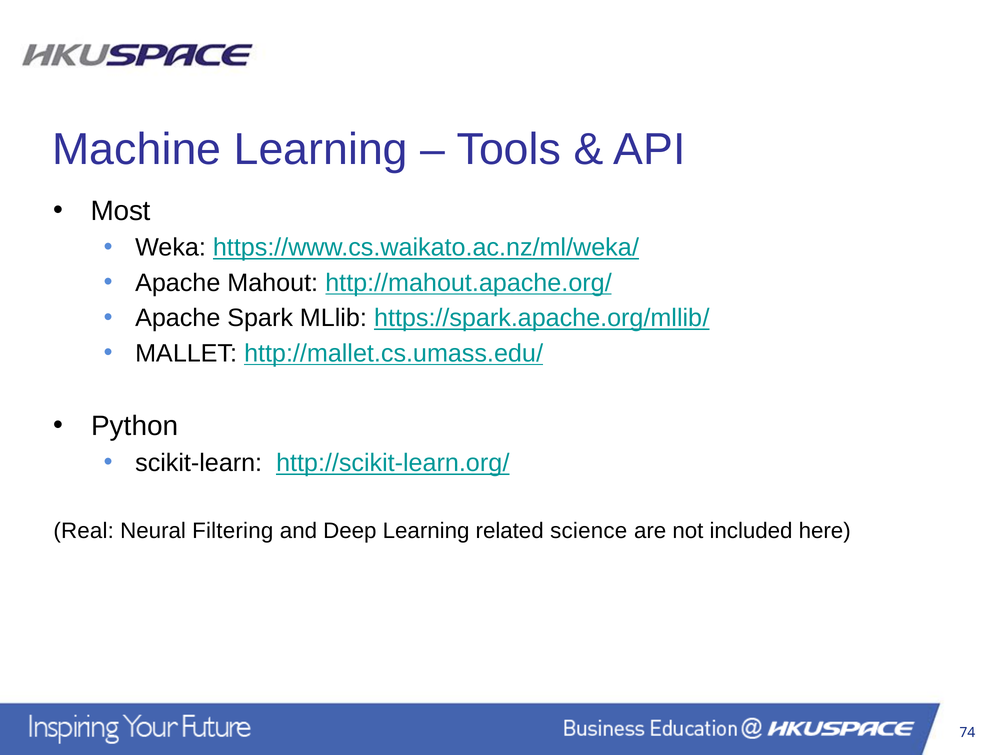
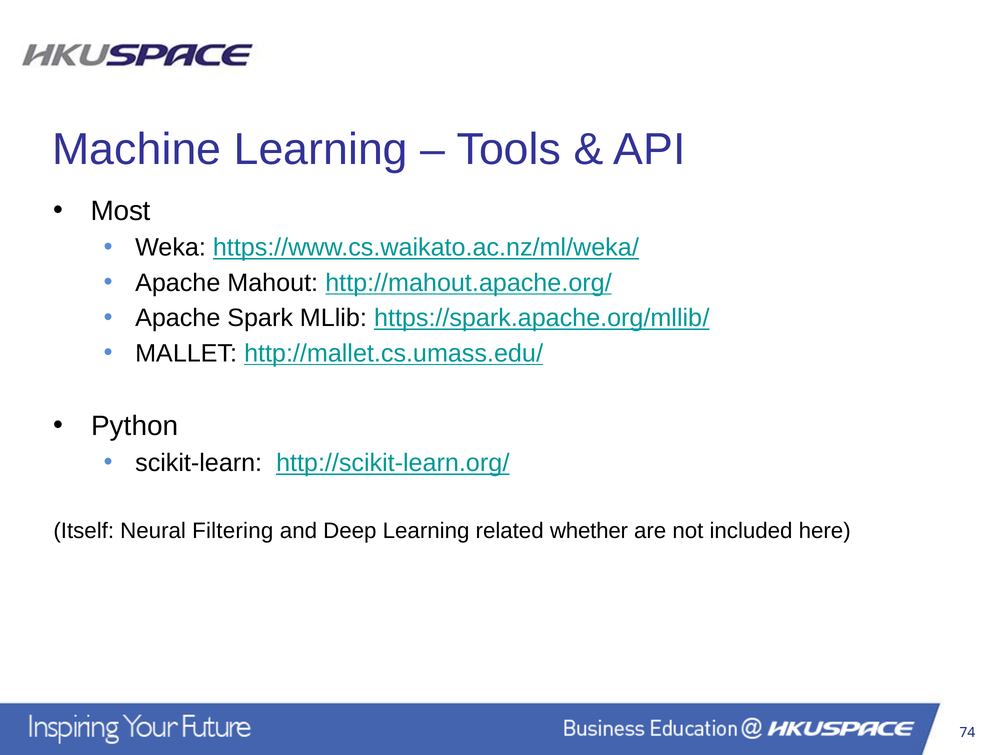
Real: Real -> Itself
science: science -> whether
